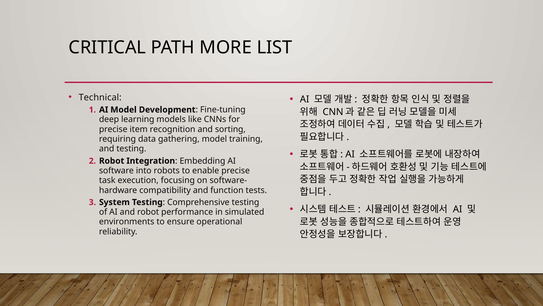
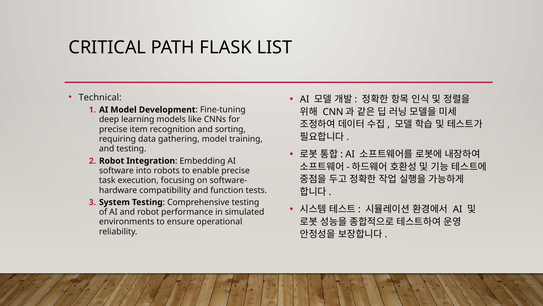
MORE: MORE -> FLASK
